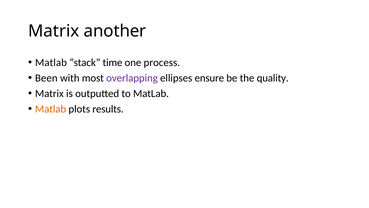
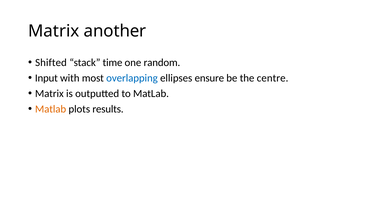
Matlab at (51, 62): Matlab -> Shifted
process: process -> random
Been: Been -> Input
overlapping colour: purple -> blue
quality: quality -> centre
